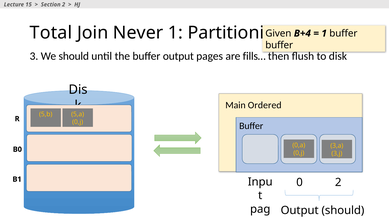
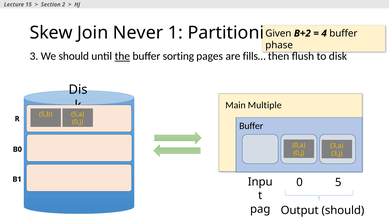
Total: Total -> Skew
B+4: B+4 -> B+2
1 at (324, 33): 1 -> 4
buffer at (279, 45): buffer -> phase
the underline: none -> present
buffer output: output -> sorting
Ordered: Ordered -> Multiple
0 2: 2 -> 5
